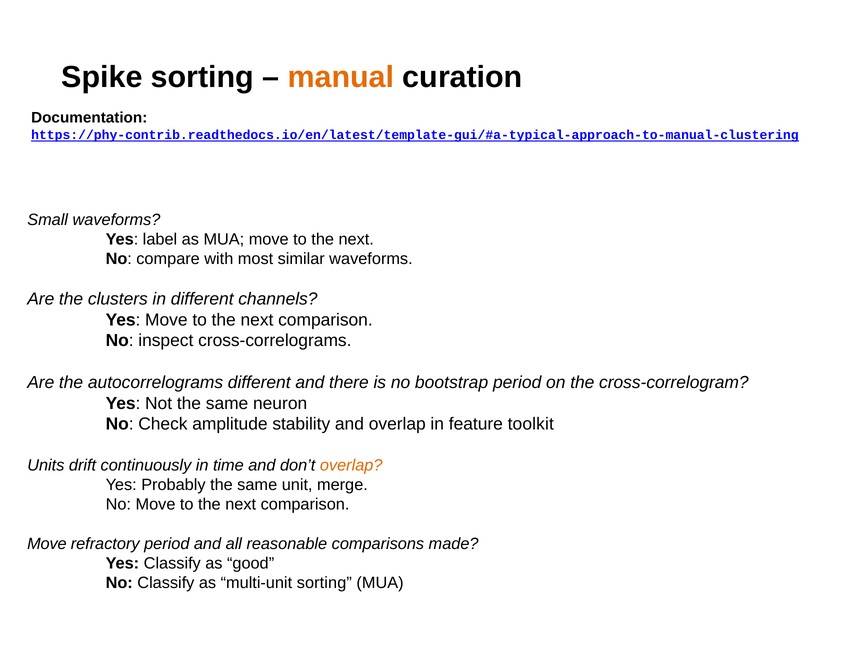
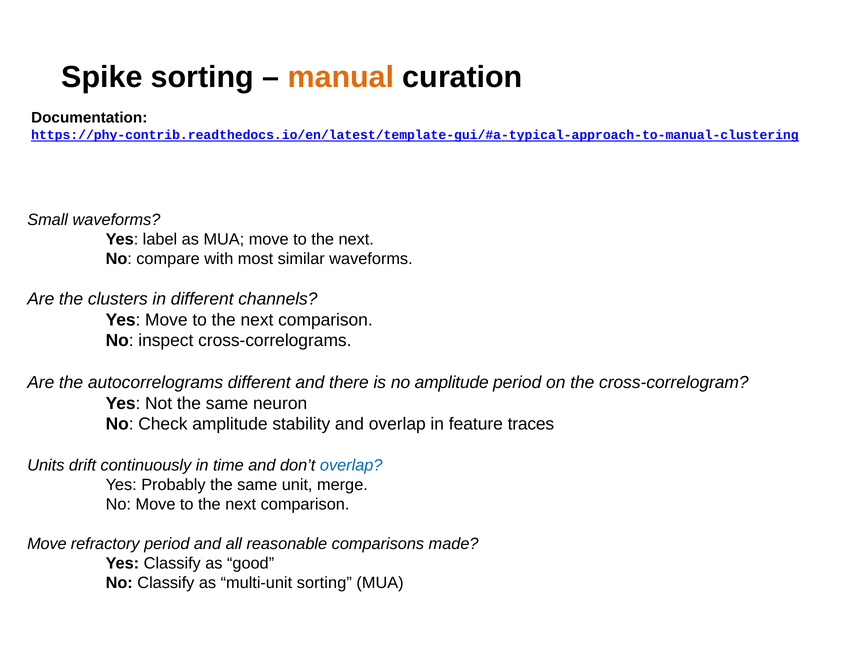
no bootstrap: bootstrap -> amplitude
toolkit: toolkit -> traces
overlap at (351, 465) colour: orange -> blue
